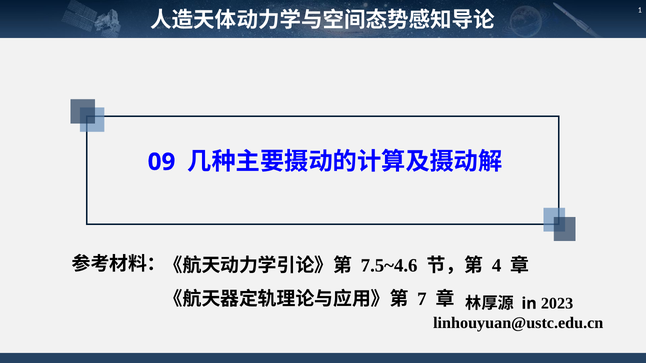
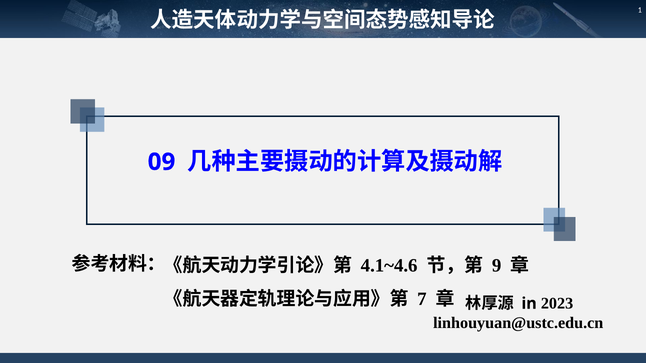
7.5~4.6: 7.5~4.6 -> 4.1~4.6
4: 4 -> 9
